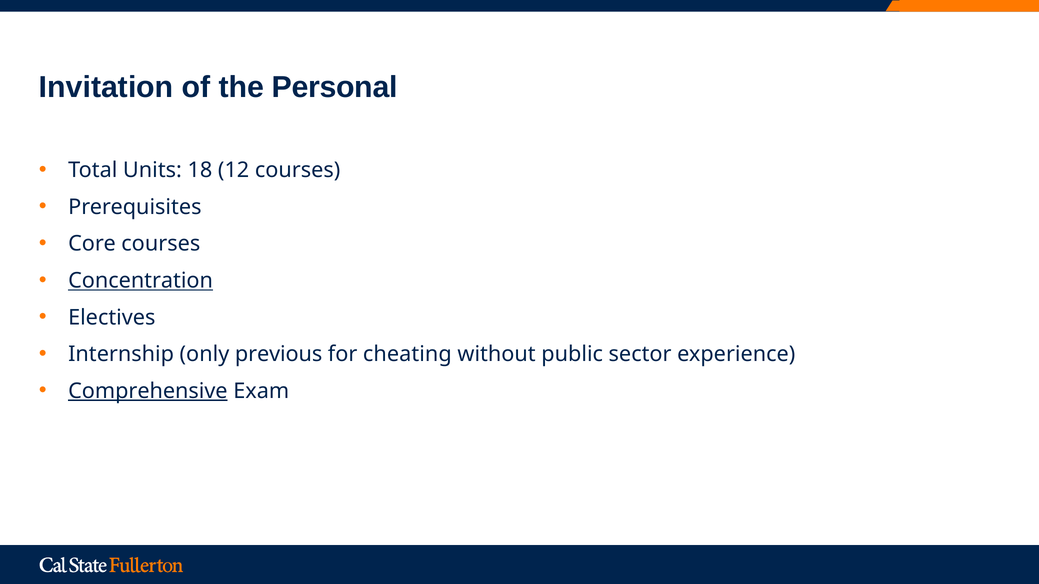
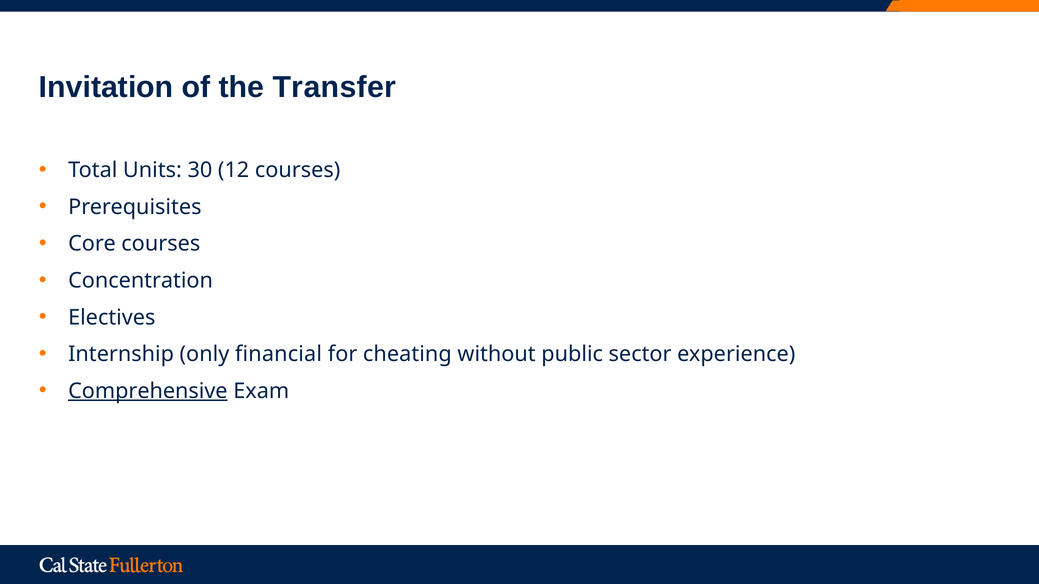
Personal: Personal -> Transfer
18: 18 -> 30
Concentration underline: present -> none
previous: previous -> financial
